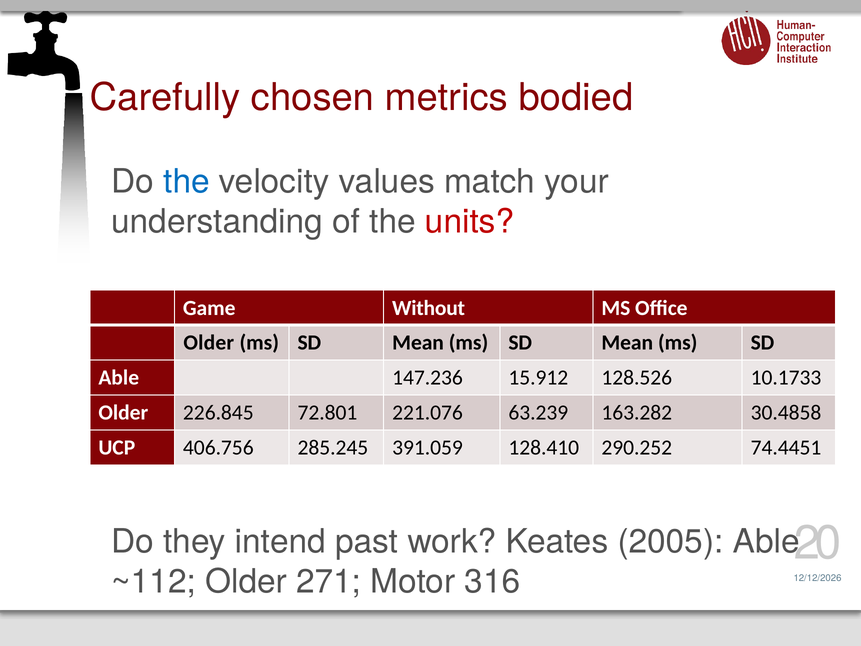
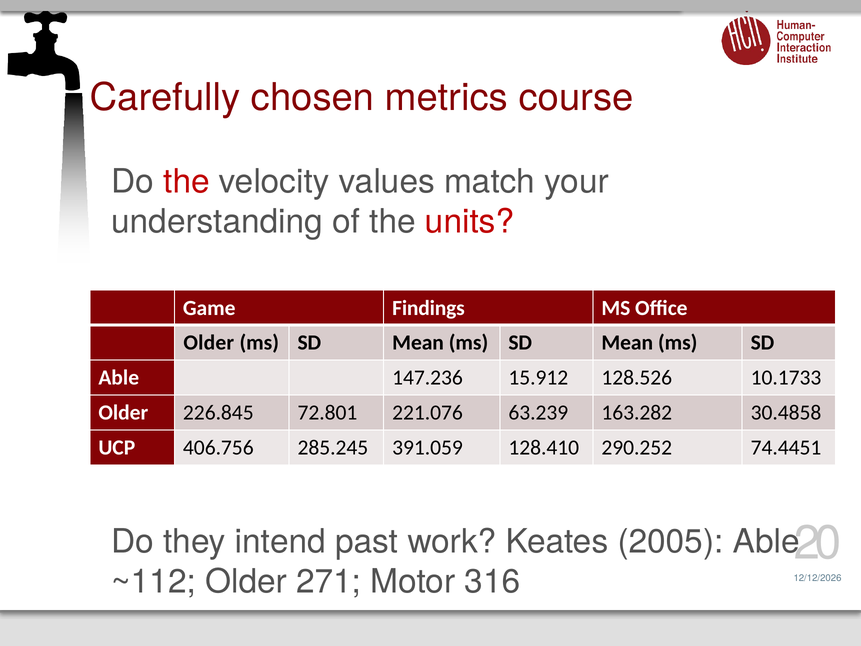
bodied: bodied -> course
the at (187, 181) colour: blue -> red
Without: Without -> Findings
